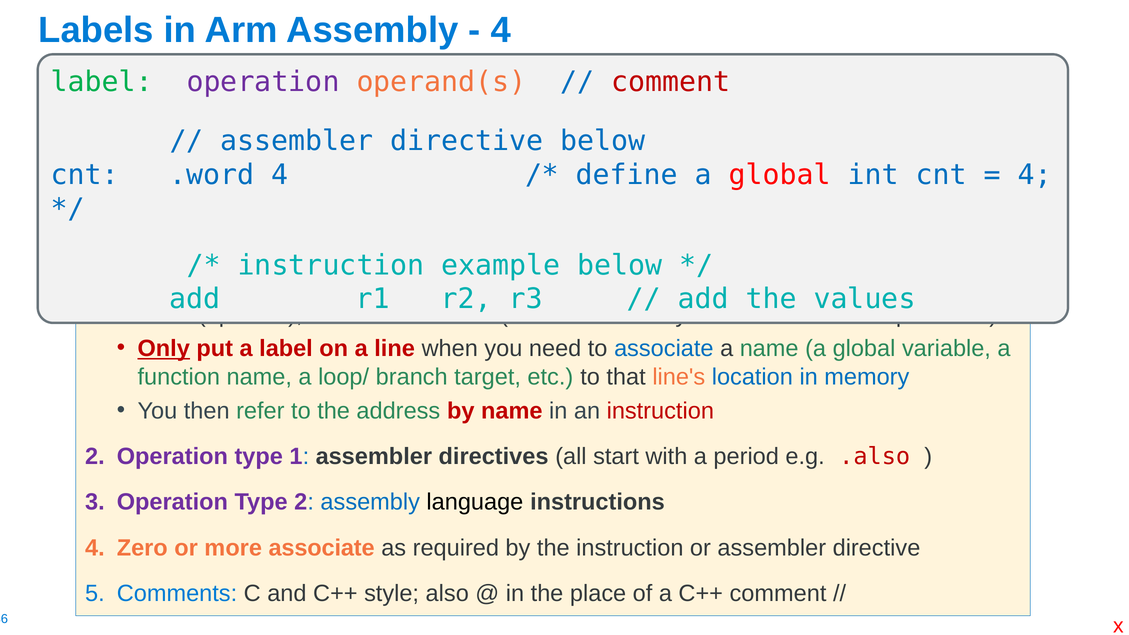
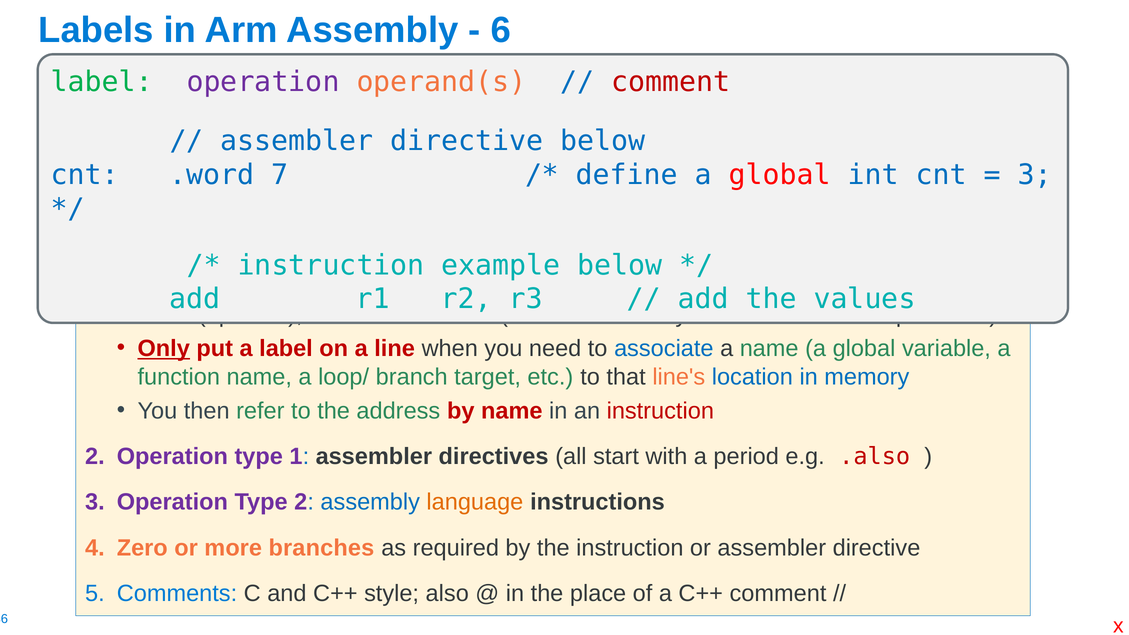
4 at (501, 30): 4 -> 6
.word 4: 4 -> 7
4 at (1035, 175): 4 -> 3
language colour: black -> orange
more associate: associate -> branches
